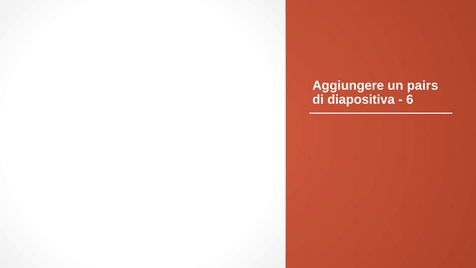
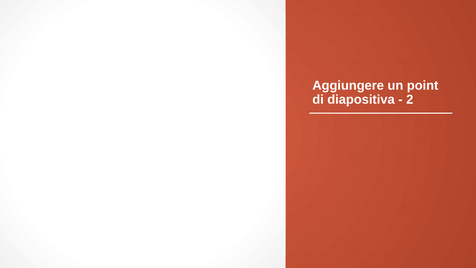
pairs: pairs -> point
6: 6 -> 2
